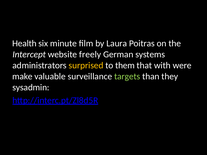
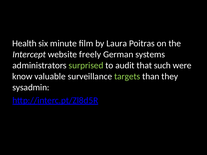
surprised colour: yellow -> light green
them: them -> audit
with: with -> such
make: make -> know
